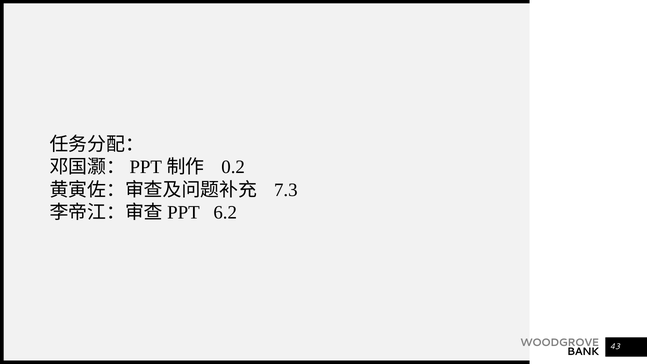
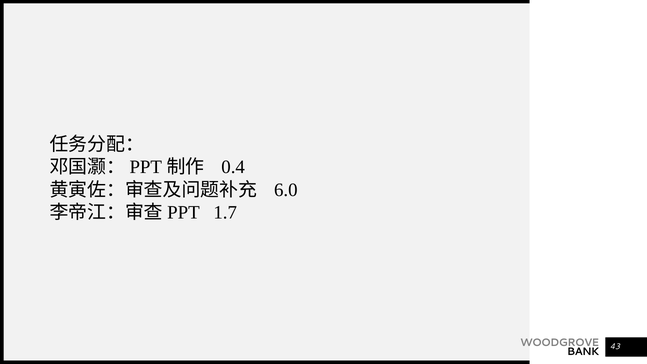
0.2: 0.2 -> 0.4
7.3: 7.3 -> 6.0
6.2: 6.2 -> 1.7
